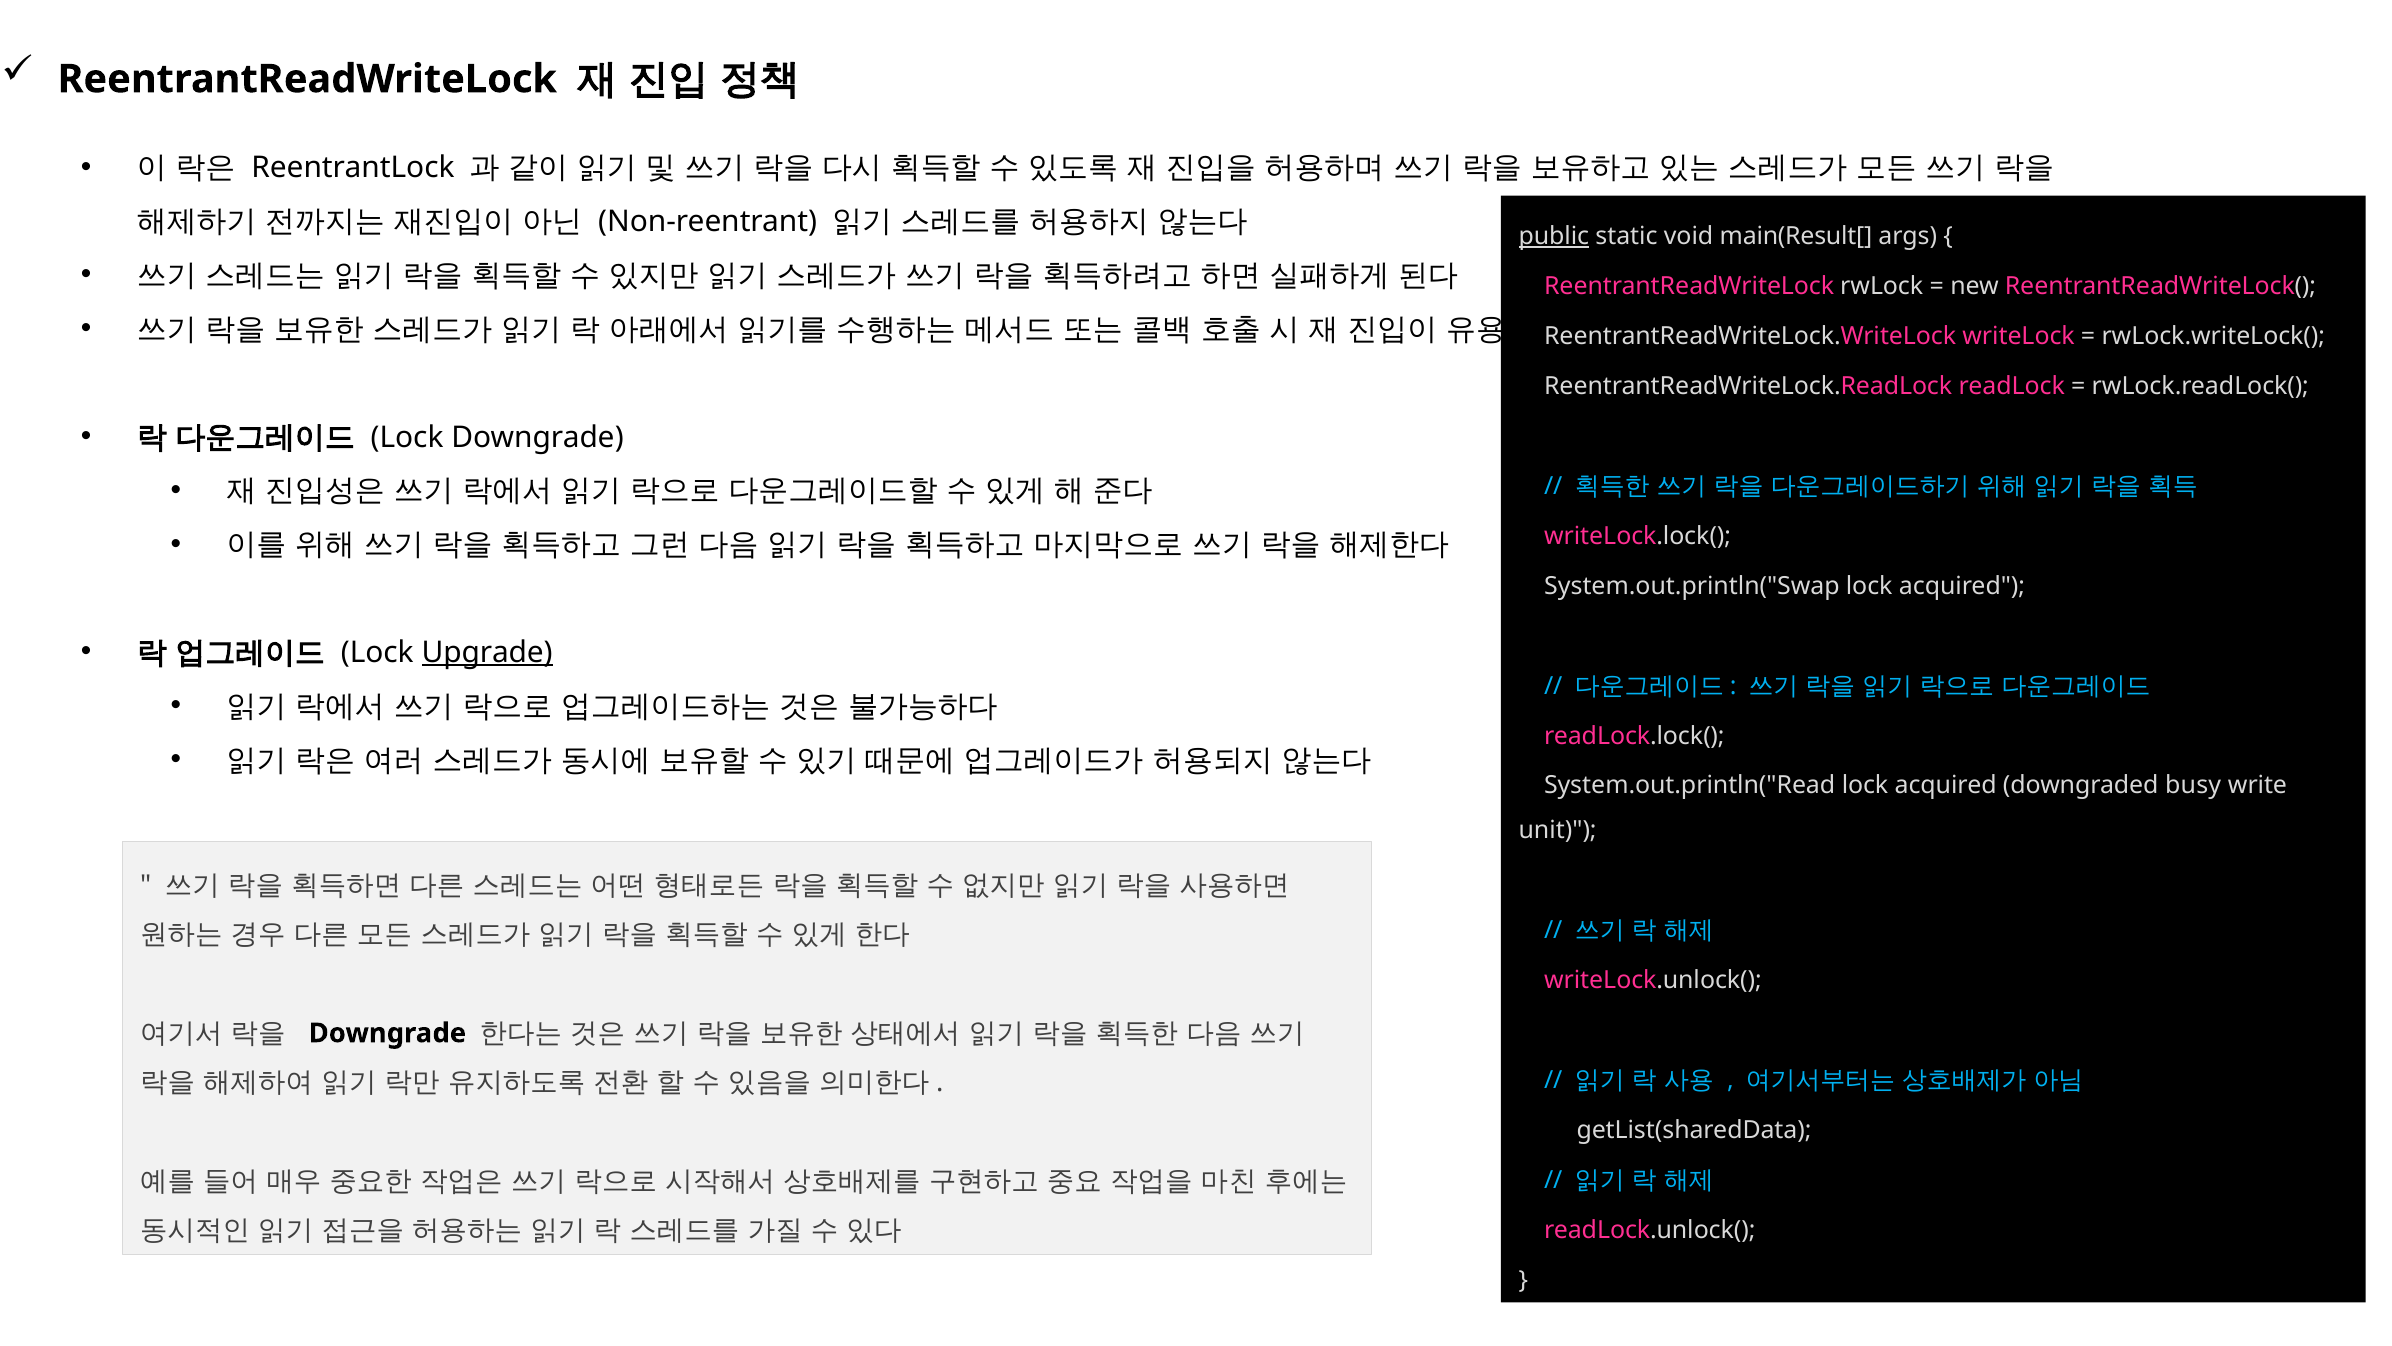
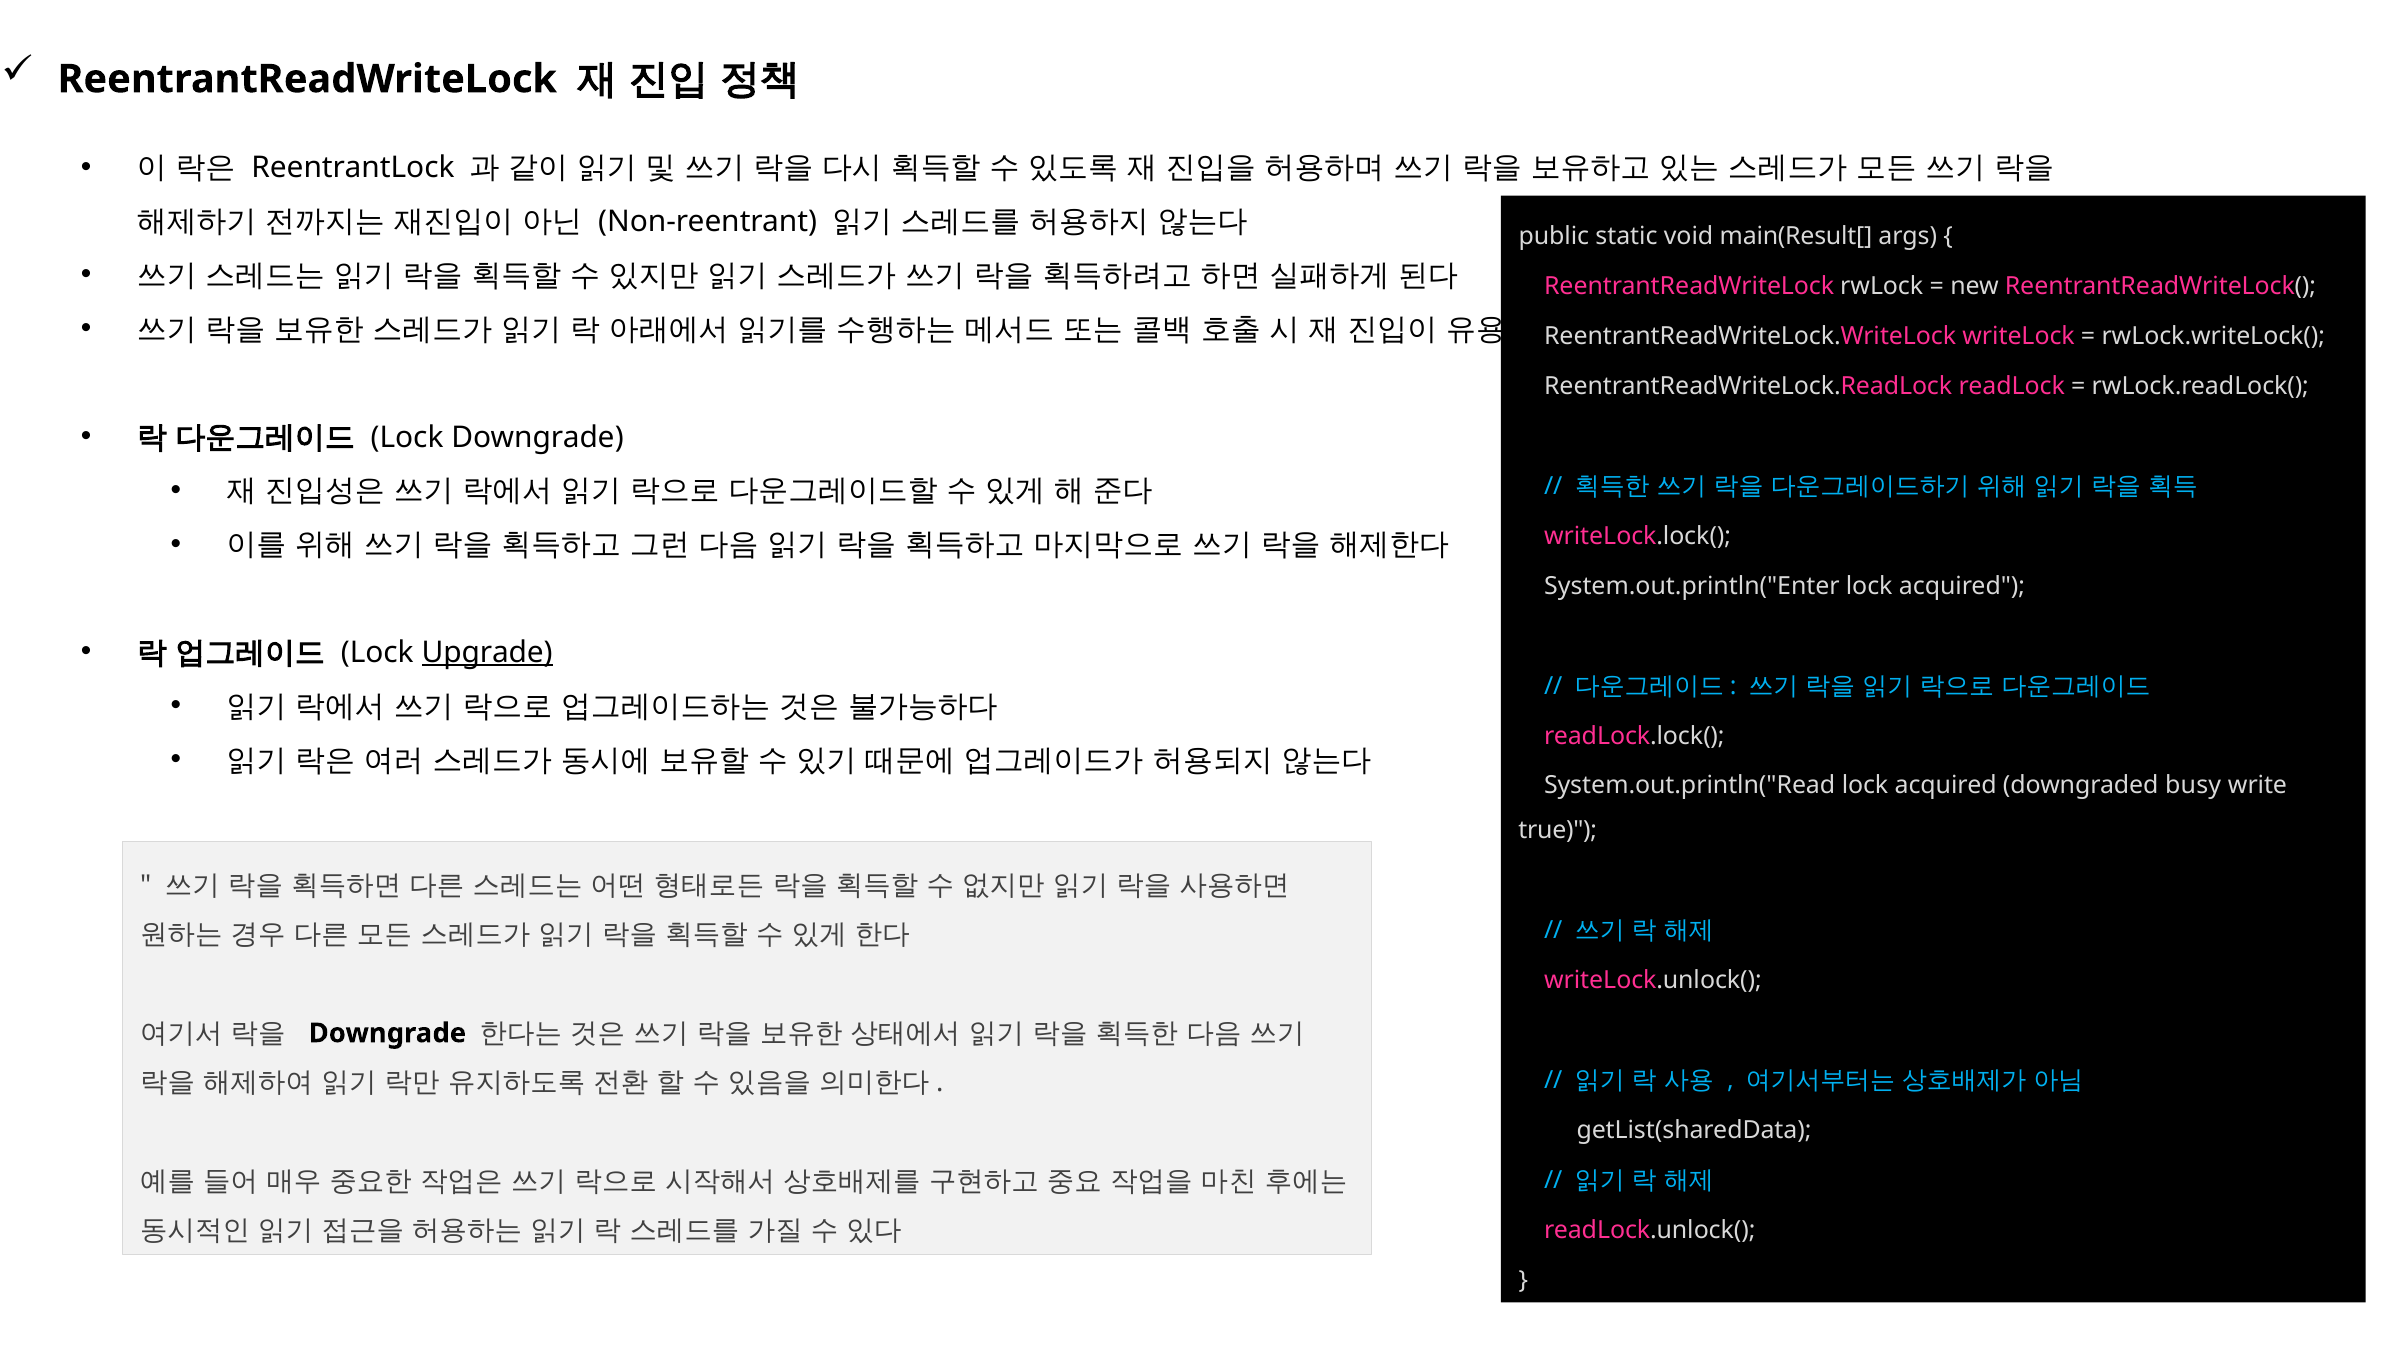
public underline: present -> none
System.out.println("Swap: System.out.println("Swap -> System.out.println("Enter
unit: unit -> true
